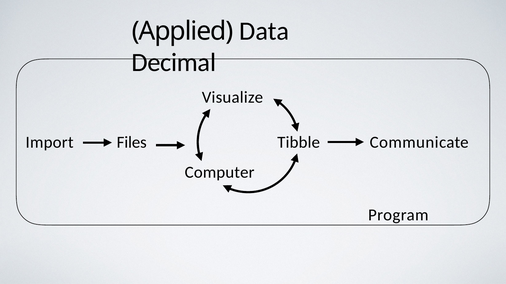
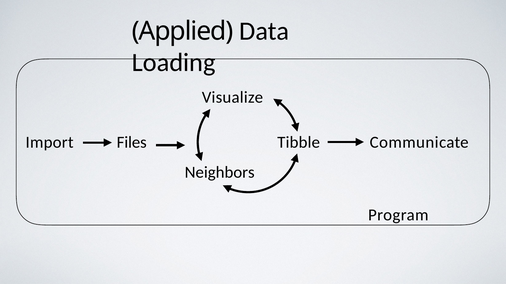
Decimal: Decimal -> Loading
Computer: Computer -> Neighbors
